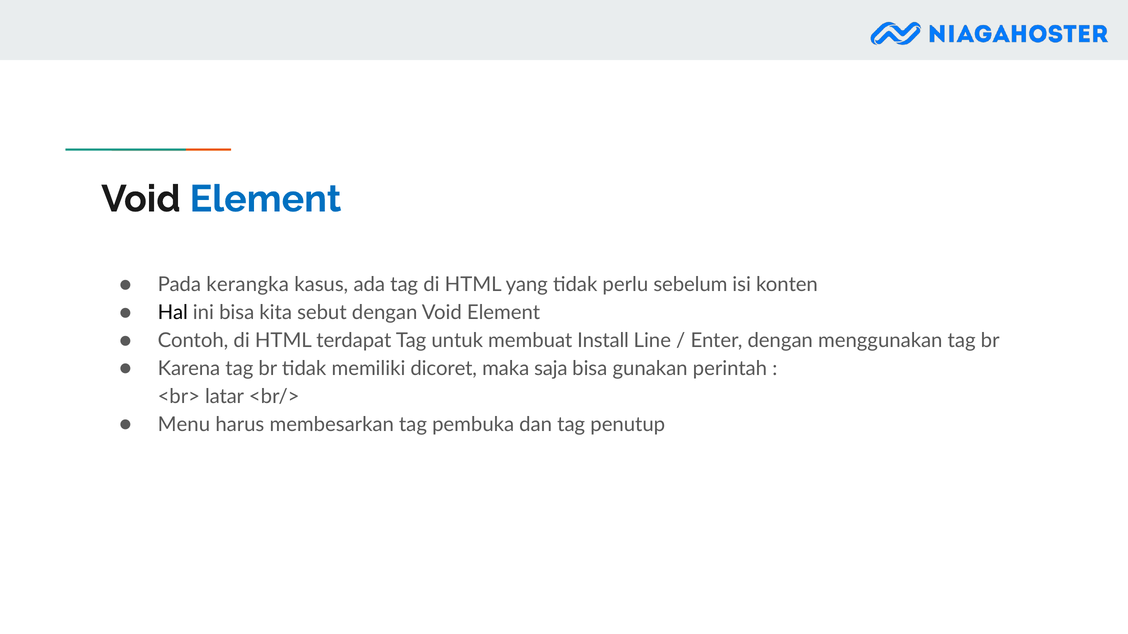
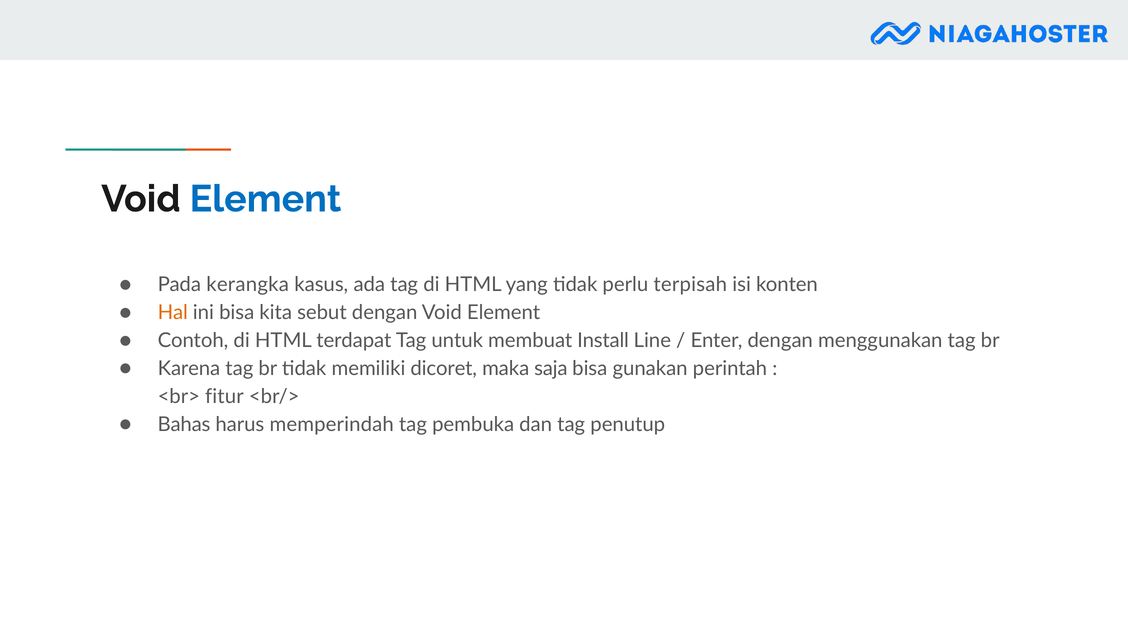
sebelum: sebelum -> terpisah
Hal colour: black -> orange
latar: latar -> fitur
Menu: Menu -> Bahas
membesarkan: membesarkan -> memperindah
